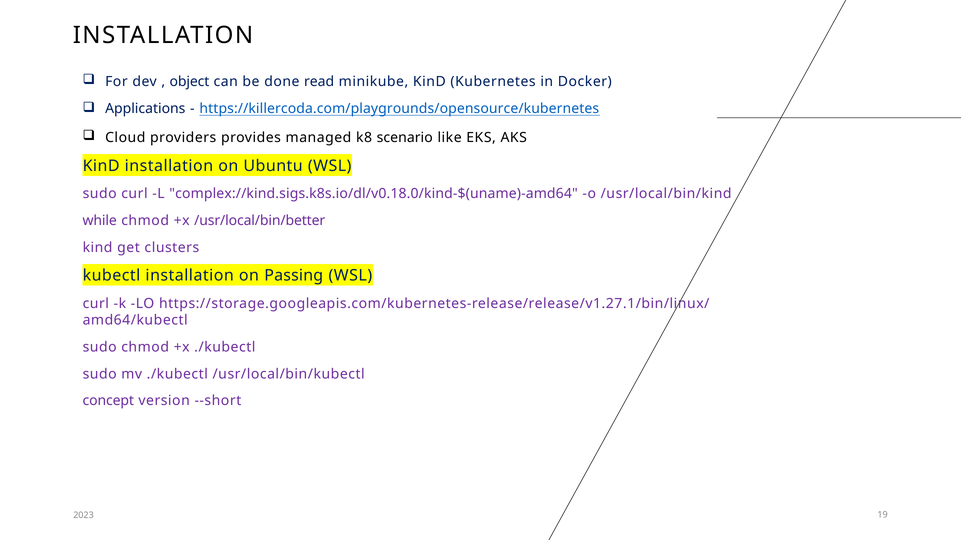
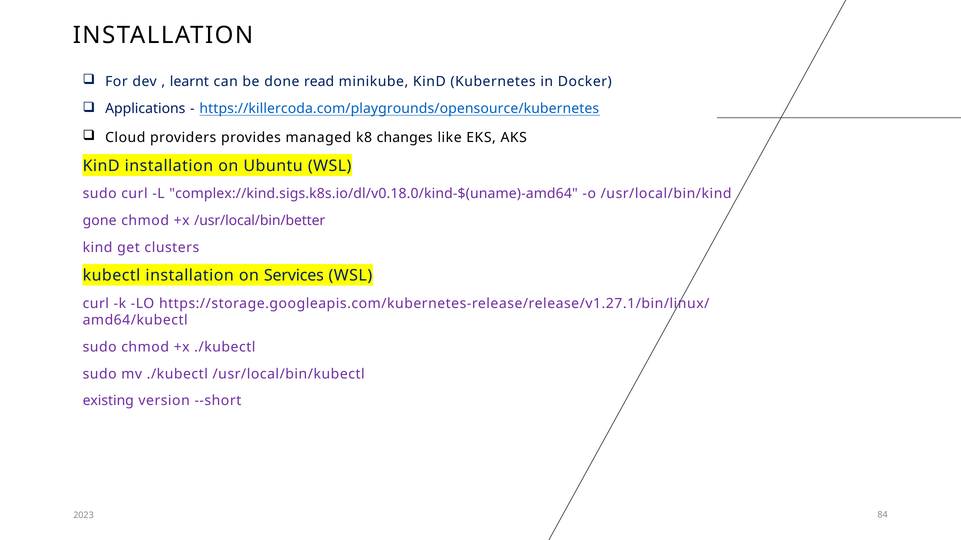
object: object -> learnt
scenario: scenario -> changes
while: while -> gone
Passing: Passing -> Services
concept: concept -> existing
19: 19 -> 84
